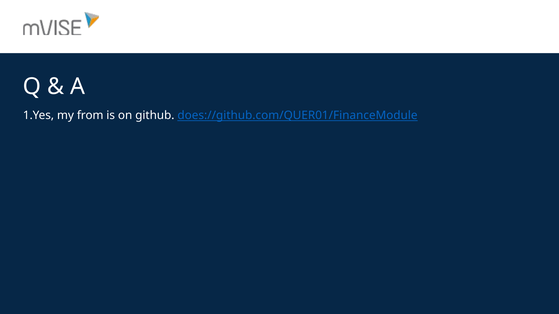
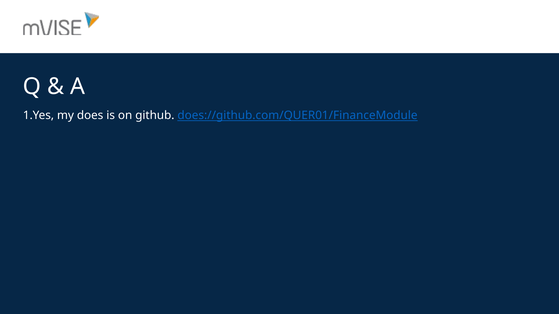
from: from -> does
